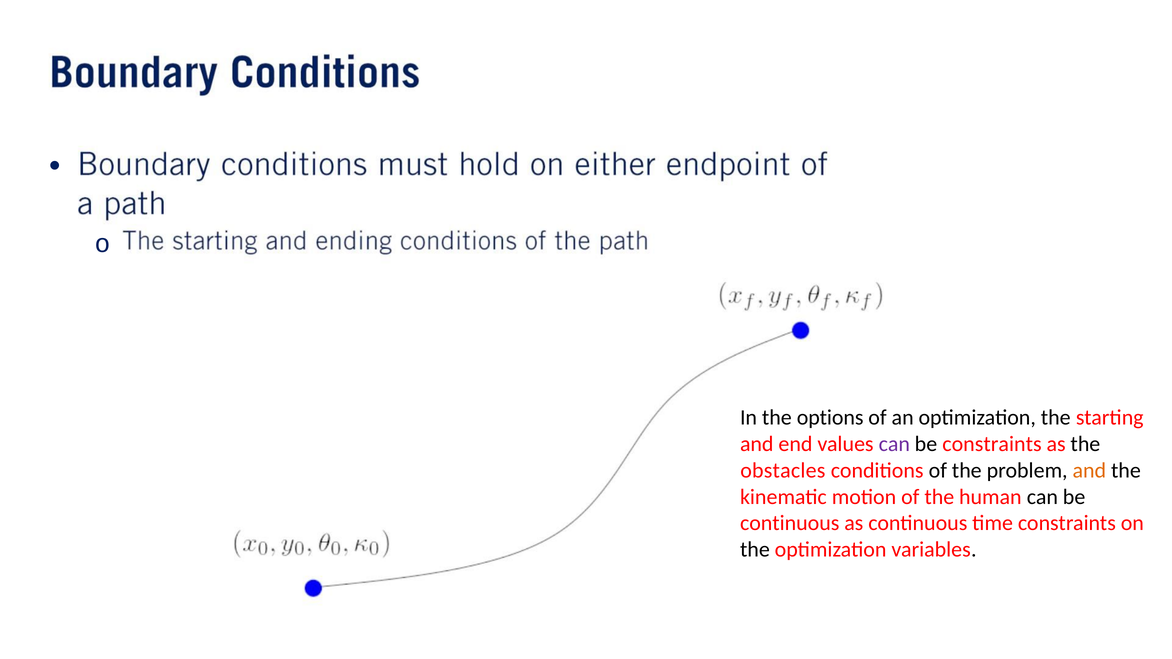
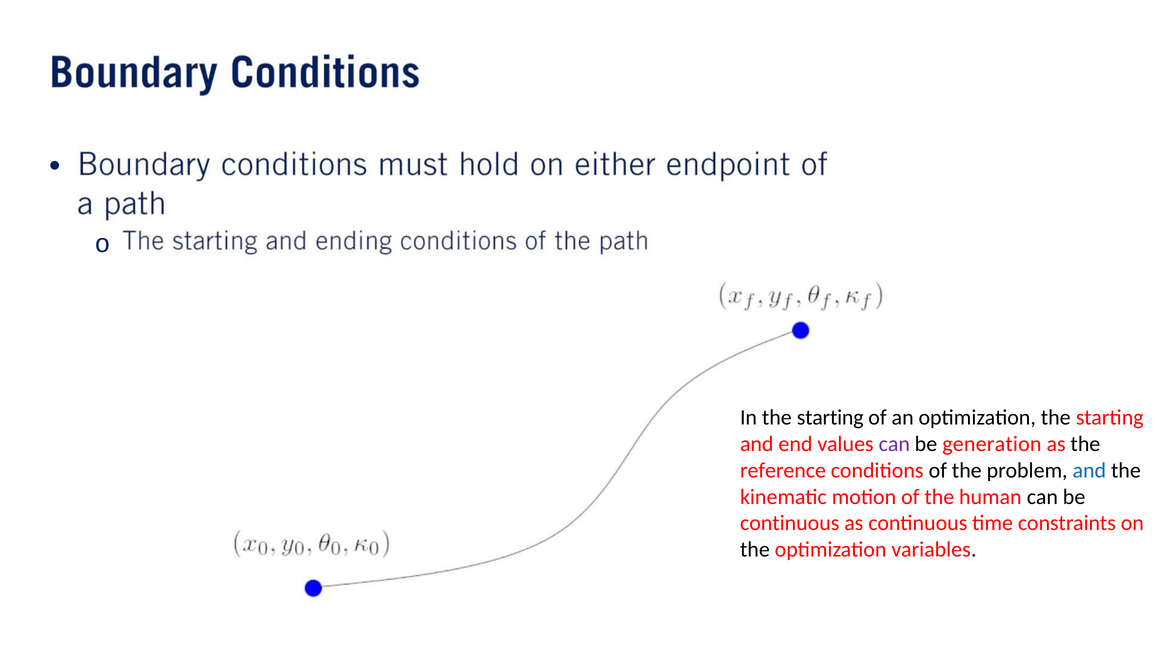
In the options: options -> starting
be constraints: constraints -> generation
obstacles: obstacles -> reference
and at (1089, 471) colour: orange -> blue
